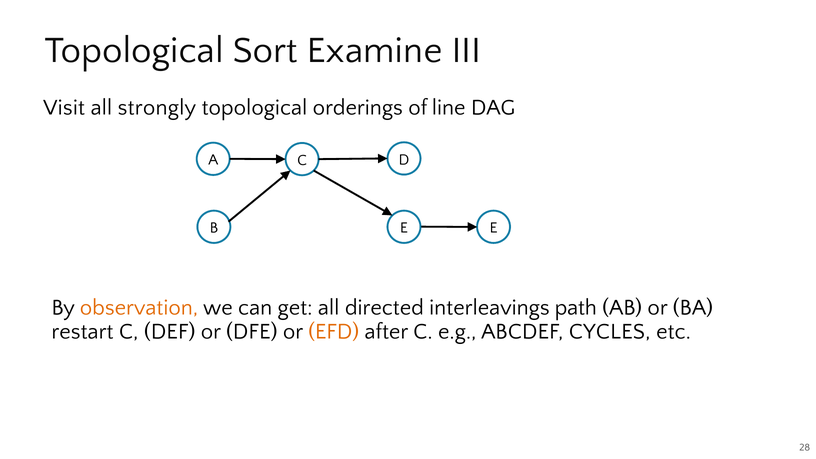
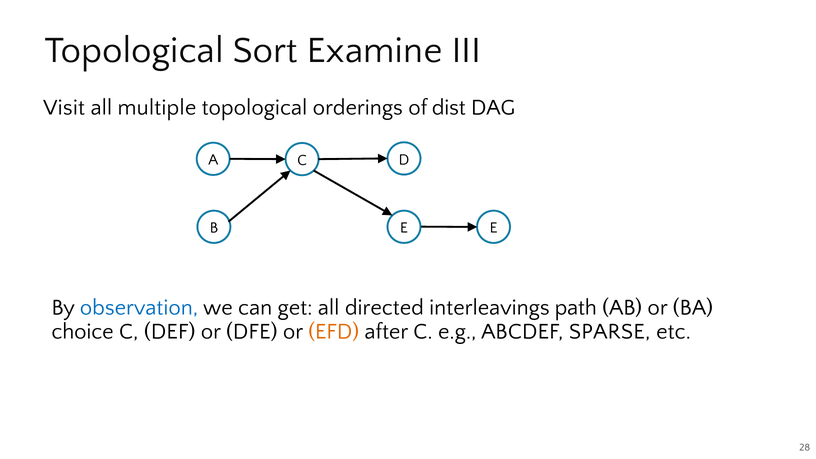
strongly: strongly -> multiple
line: line -> dist
observation colour: orange -> blue
restart: restart -> choice
CYCLES: CYCLES -> SPARSE
